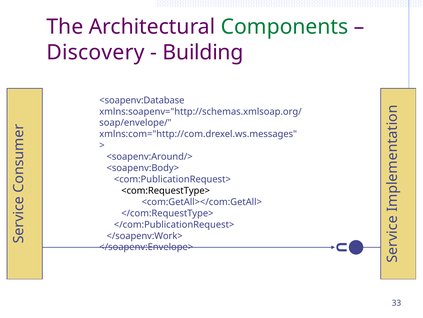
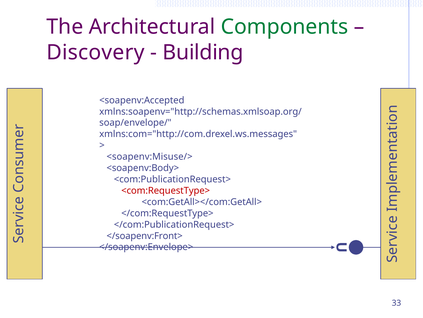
<soapenv:Database: <soapenv:Database -> <soapenv:Accepted
<soapenv:Around/>: <soapenv:Around/> -> <soapenv:Misuse/>
<com:RequestType> colour: black -> red
</soapenv:Work>: </soapenv:Work> -> </soapenv:Front>
